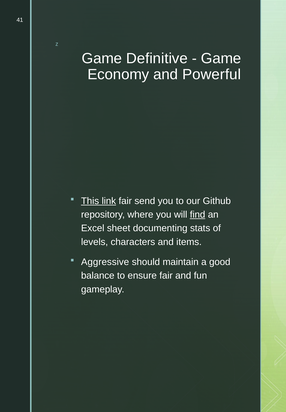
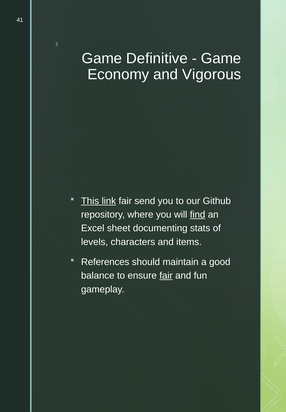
Powerful: Powerful -> Vigorous
Aggressive: Aggressive -> References
fair at (166, 276) underline: none -> present
